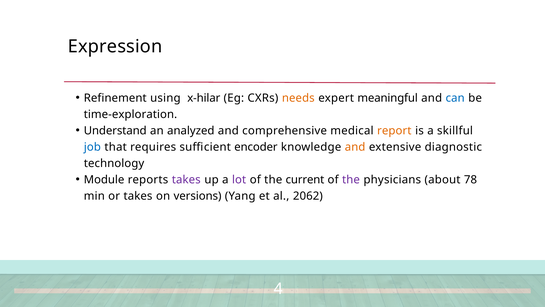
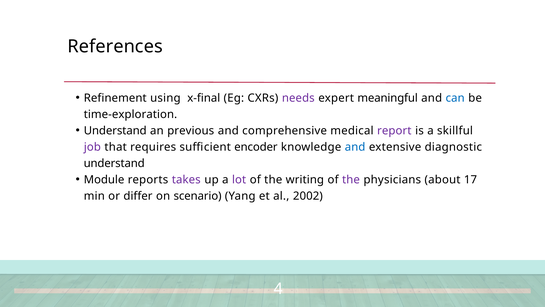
Expression: Expression -> References
x-hilar: x-hilar -> x-final
needs colour: orange -> purple
analyzed: analyzed -> previous
report colour: orange -> purple
job colour: blue -> purple
and at (355, 147) colour: orange -> blue
technology at (114, 163): technology -> understand
current: current -> writing
78: 78 -> 17
or takes: takes -> differ
versions: versions -> scenario
2062: 2062 -> 2002
